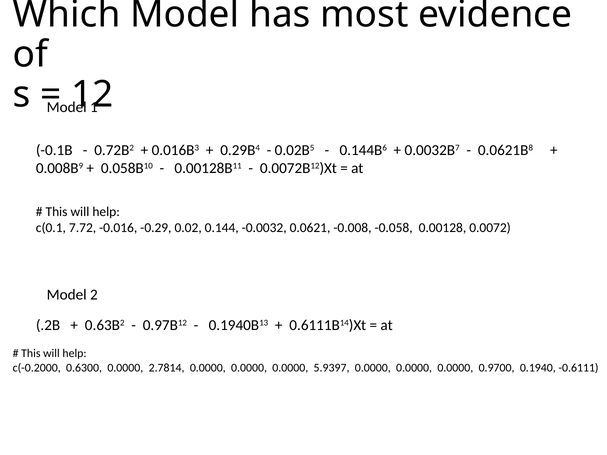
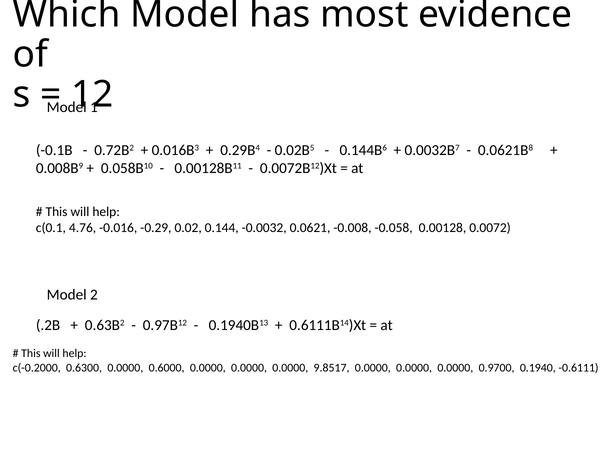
7.72: 7.72 -> 4.76
2.7814: 2.7814 -> 0.6000
5.9397: 5.9397 -> 9.8517
